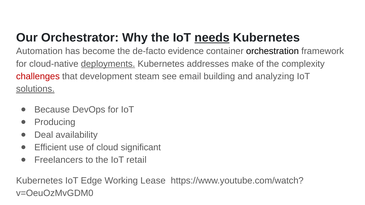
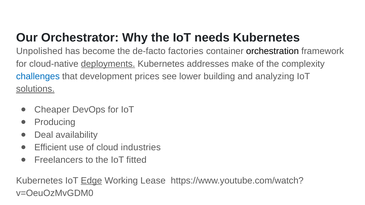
needs underline: present -> none
Automation: Automation -> Unpolished
evidence: evidence -> factories
challenges colour: red -> blue
steam: steam -> prices
email: email -> lower
Because: Because -> Cheaper
significant: significant -> industries
retail: retail -> fitted
Edge underline: none -> present
